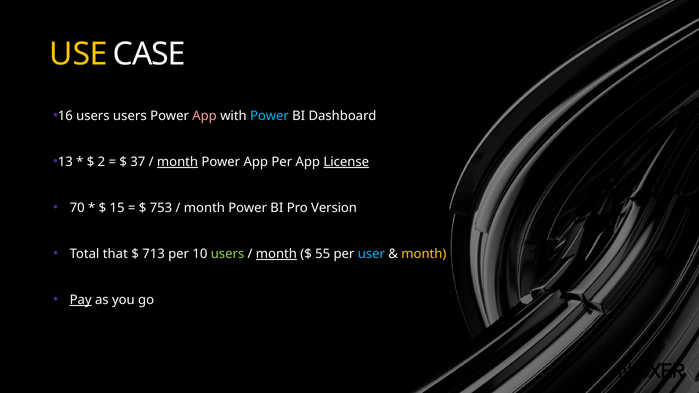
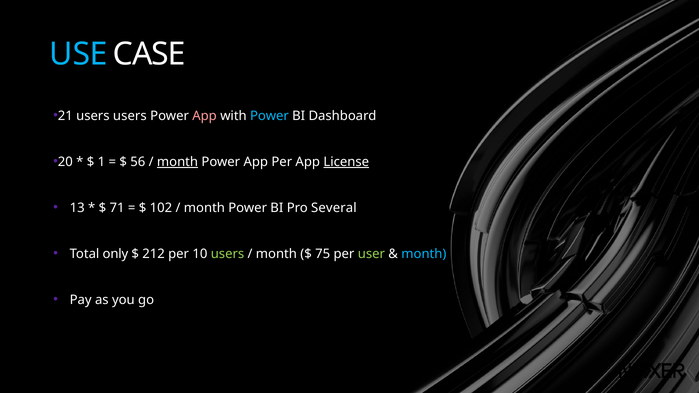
USE colour: yellow -> light blue
16: 16 -> 21
13: 13 -> 20
2: 2 -> 1
37: 37 -> 56
70: 70 -> 13
15: 15 -> 71
753: 753 -> 102
Version: Version -> Several
that: that -> only
713: 713 -> 212
month at (276, 254) underline: present -> none
55: 55 -> 75
user colour: light blue -> light green
month at (424, 254) colour: yellow -> light blue
Pay underline: present -> none
